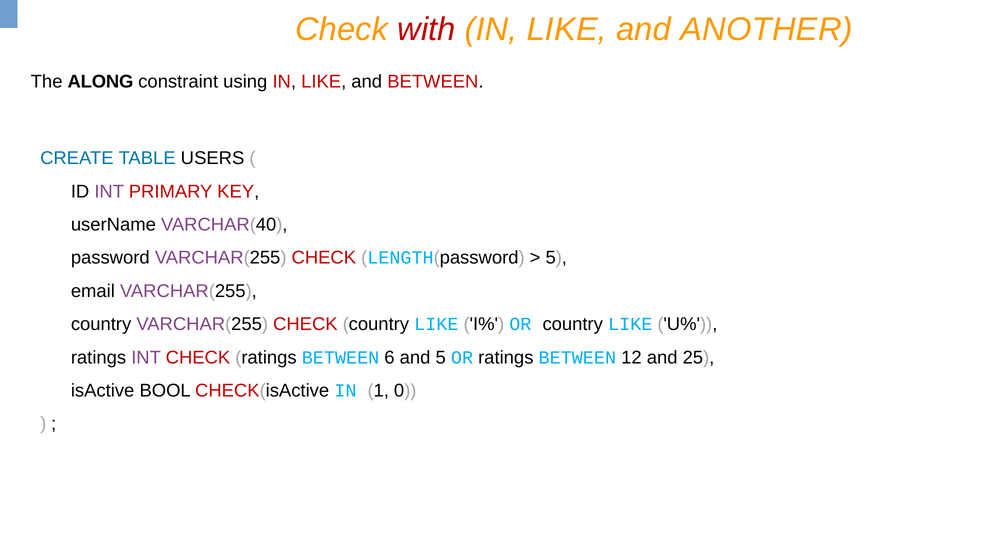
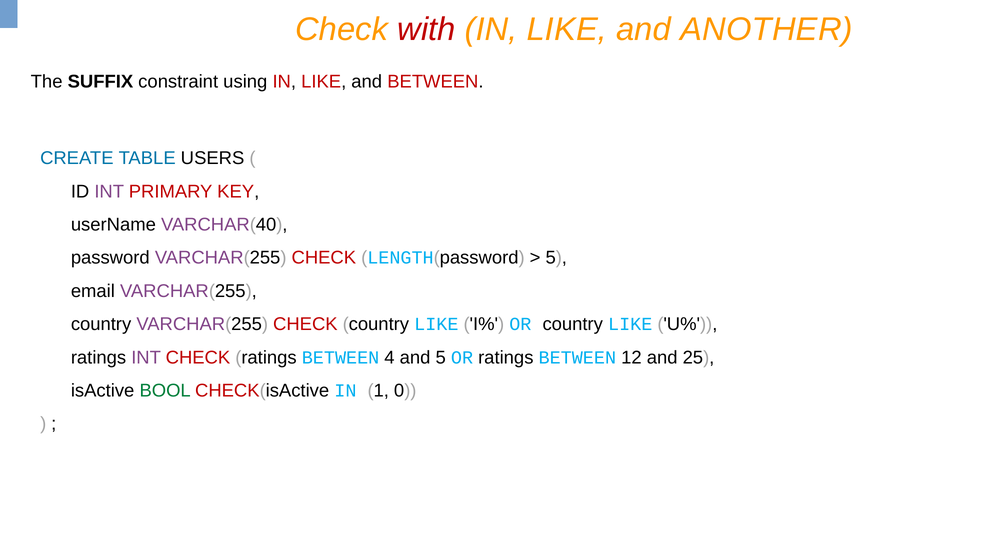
ALONG: ALONG -> SUFFIX
6: 6 -> 4
BOOL colour: black -> green
